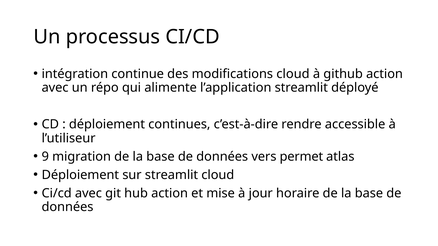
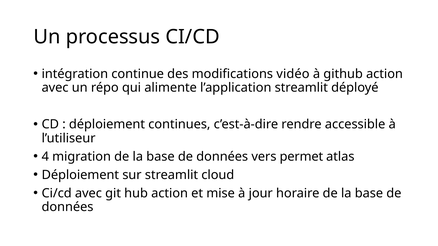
modifications cloud: cloud -> vidéo
9: 9 -> 4
